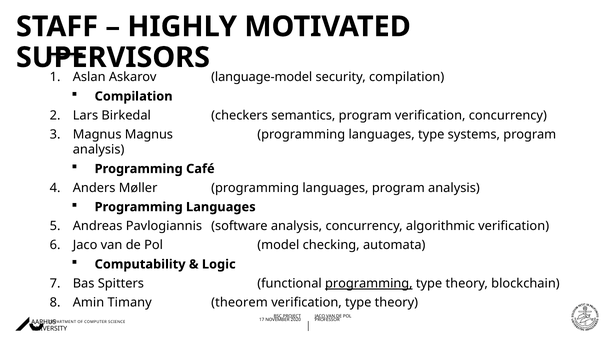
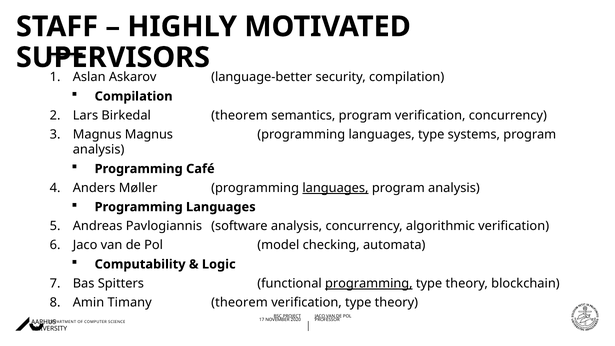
language-model: language-model -> language-better
Birkedal checkers: checkers -> theorem
languages at (335, 188) underline: none -> present
